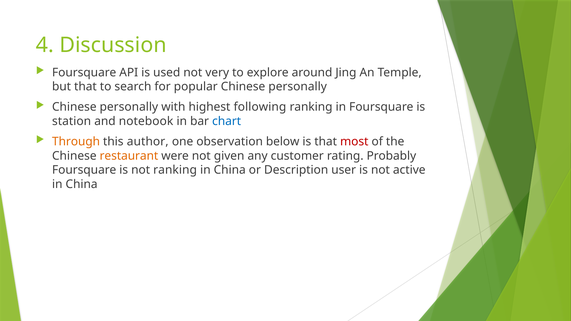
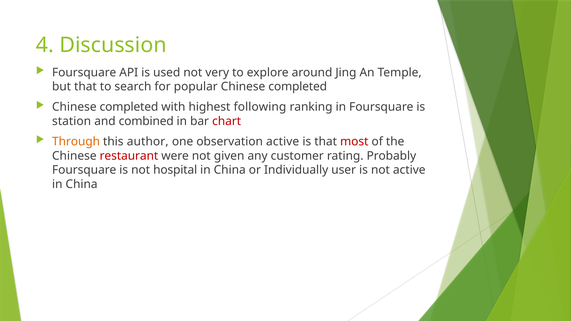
popular Chinese personally: personally -> completed
personally at (129, 107): personally -> completed
notebook: notebook -> combined
chart colour: blue -> red
observation below: below -> active
restaurant colour: orange -> red
not ranking: ranking -> hospital
Description: Description -> Individually
